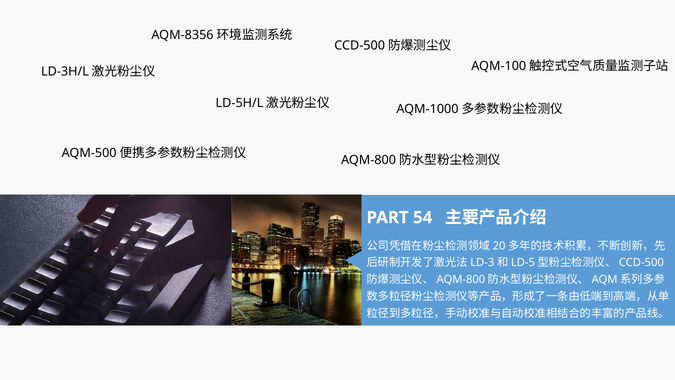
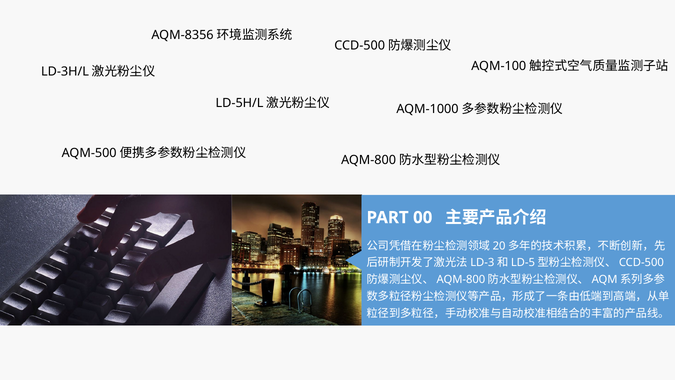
54: 54 -> 00
